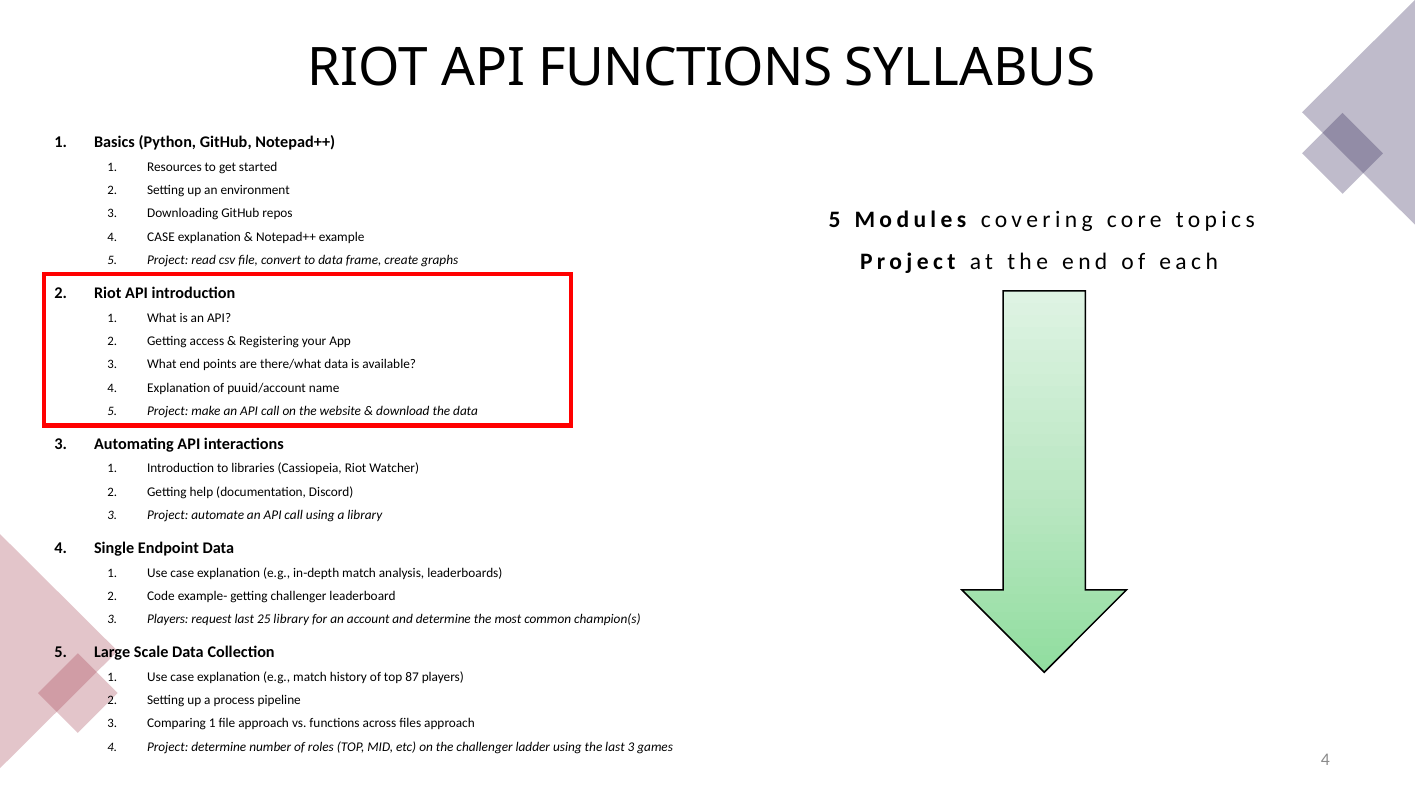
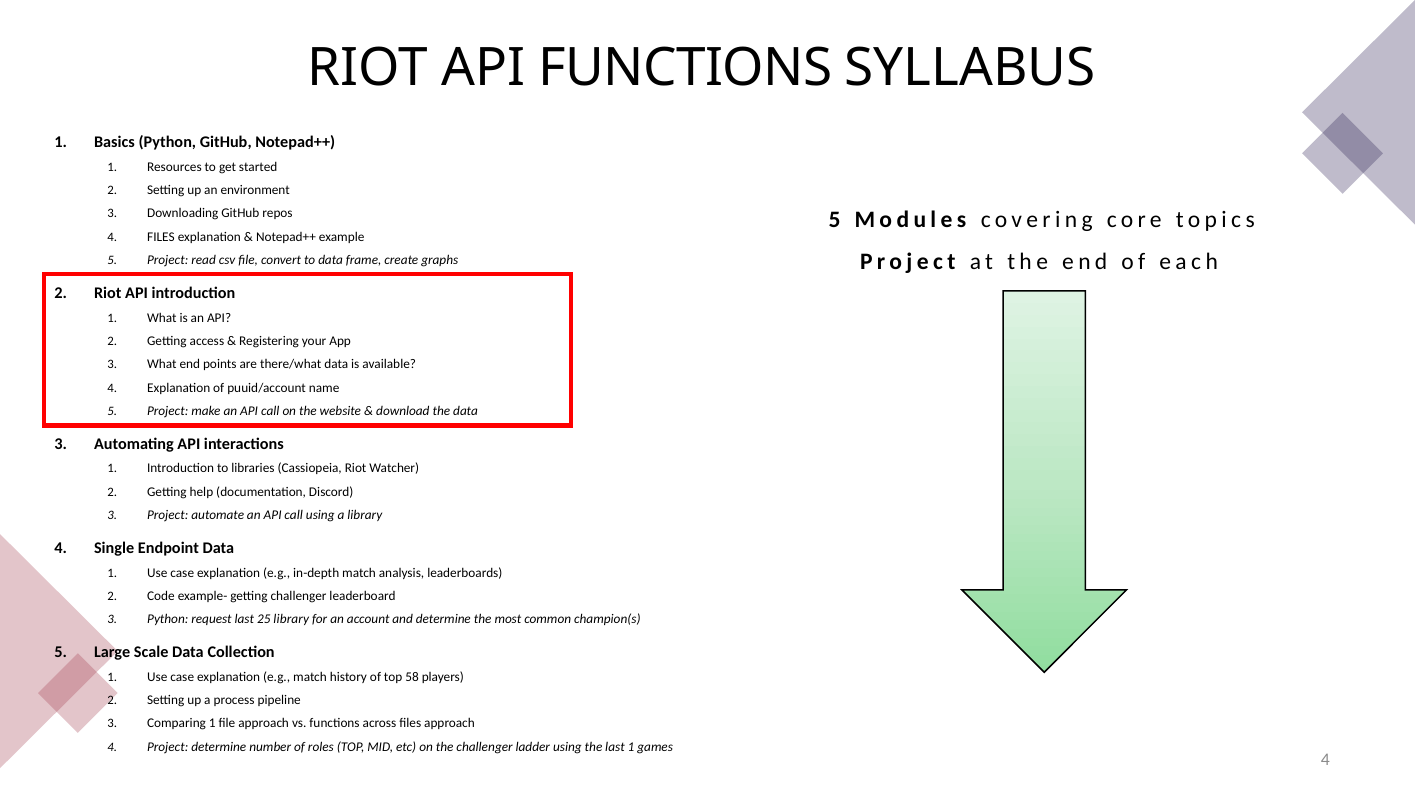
4 CASE: CASE -> FILES
Players at (168, 619): Players -> Python
87: 87 -> 58
last 3: 3 -> 1
